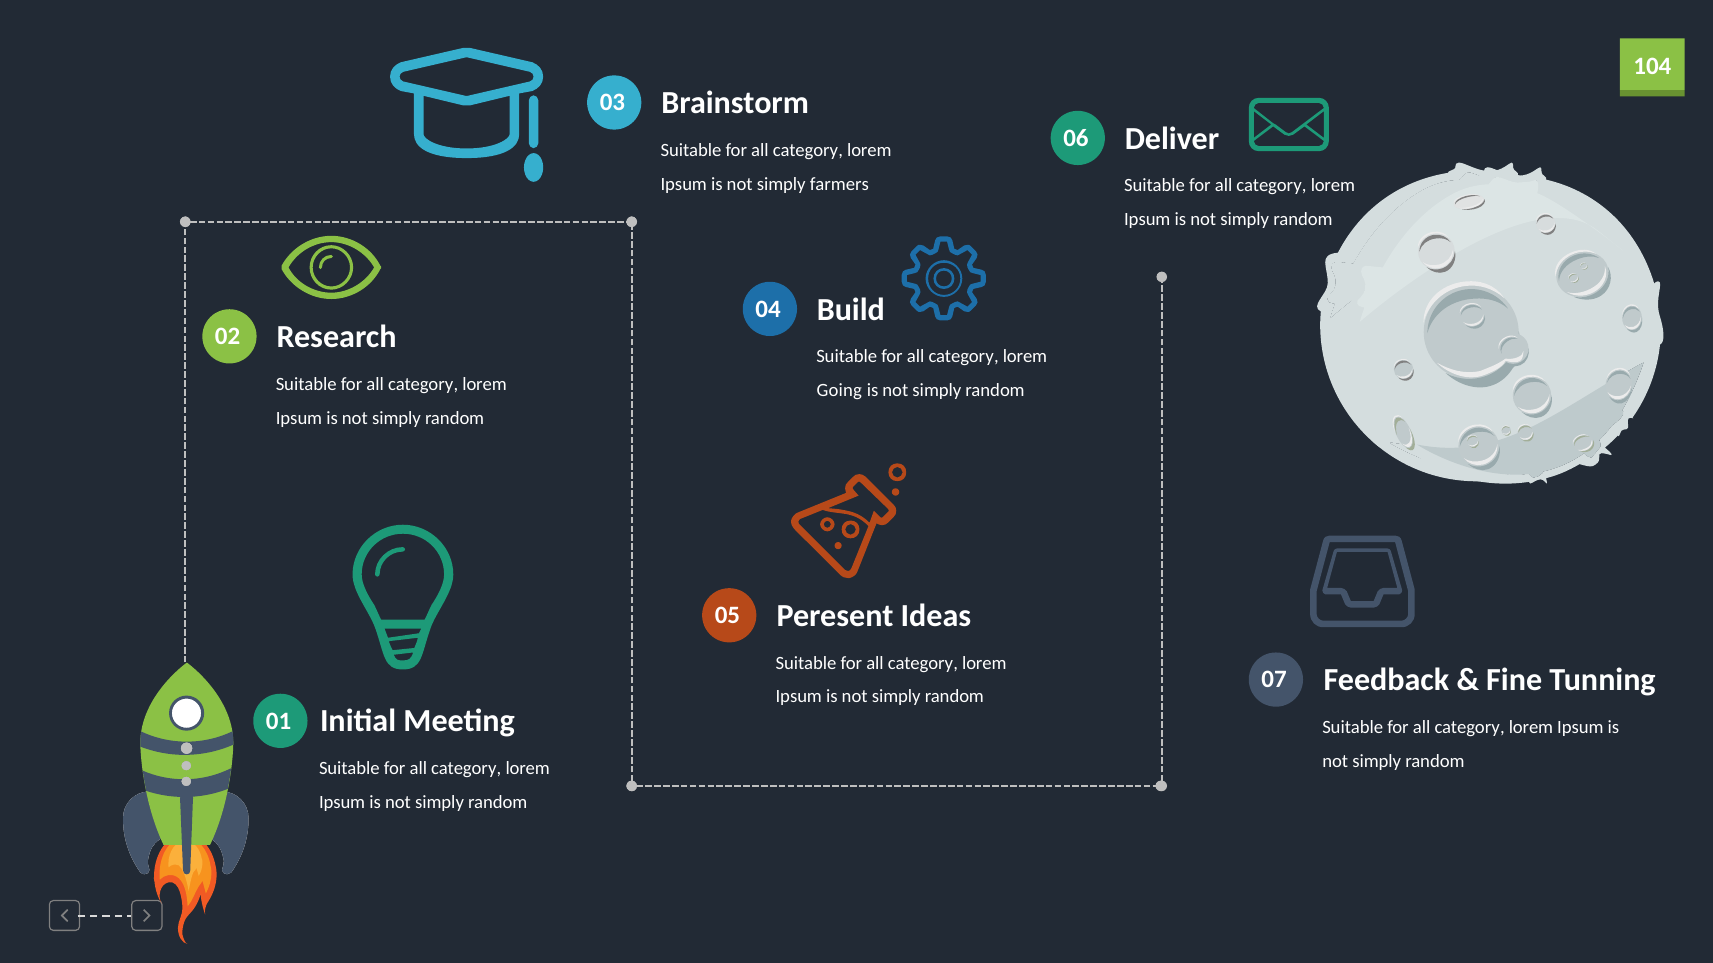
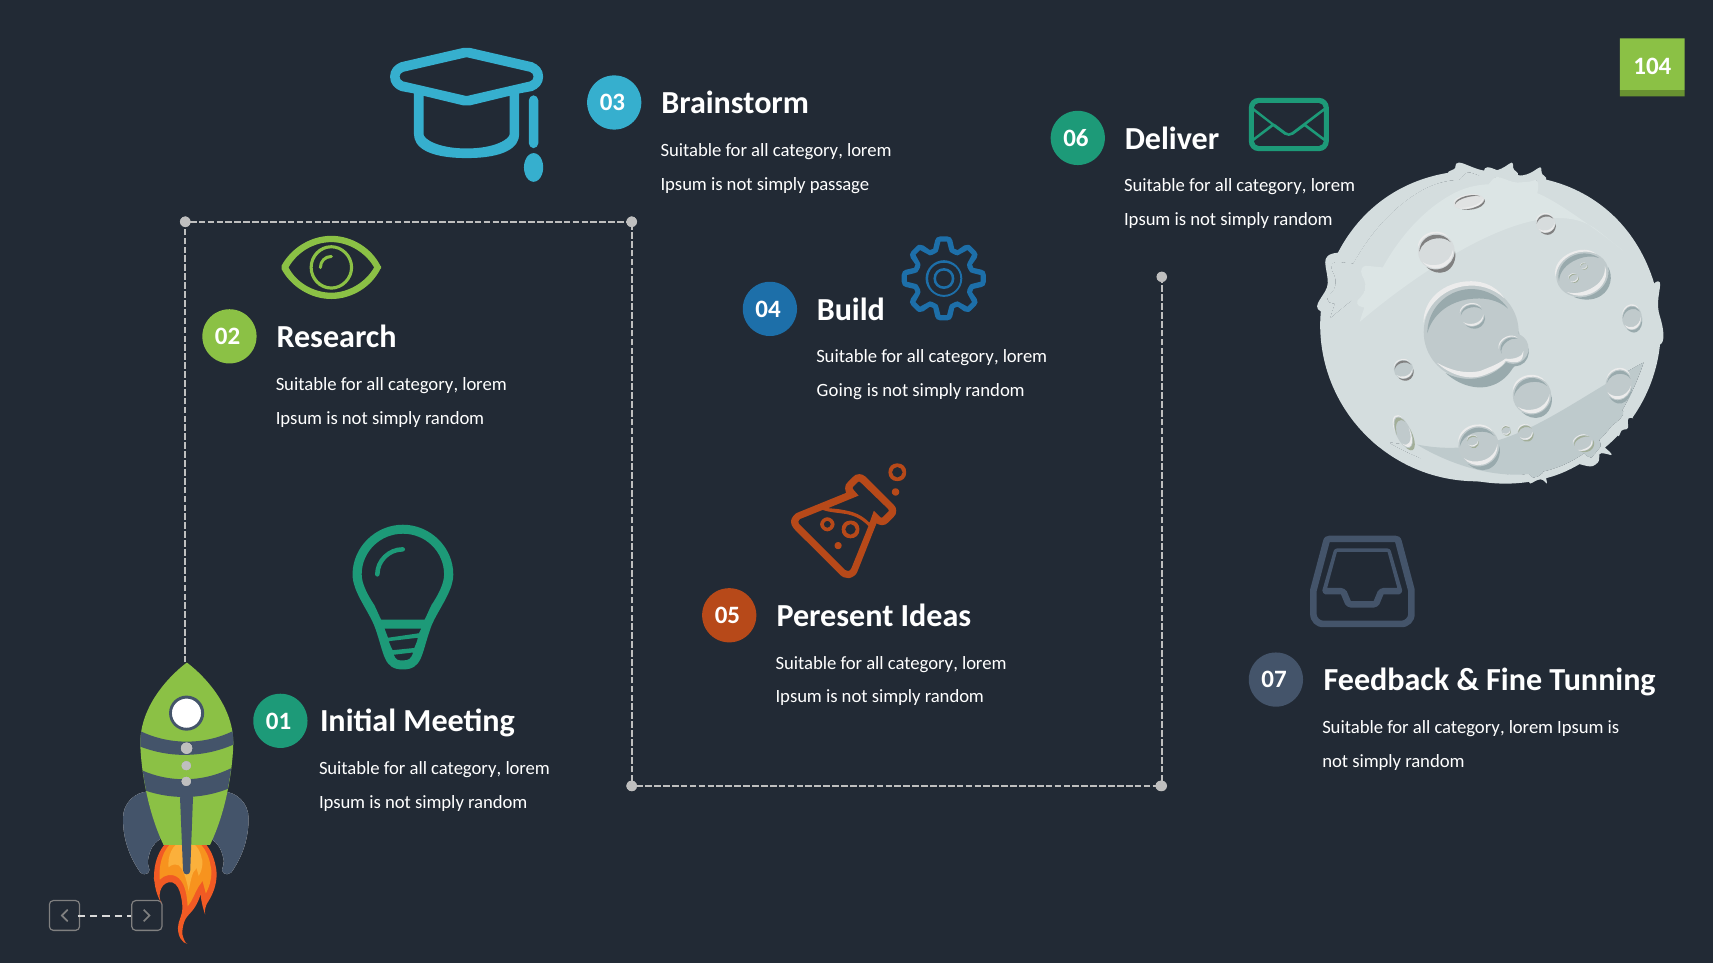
farmers: farmers -> passage
